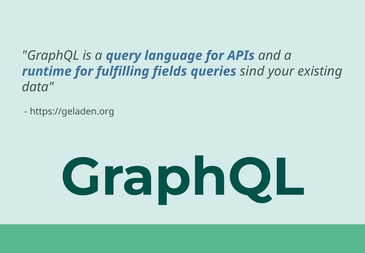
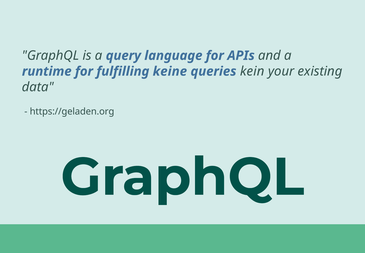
fields: fields -> keine
sind: sind -> kein
